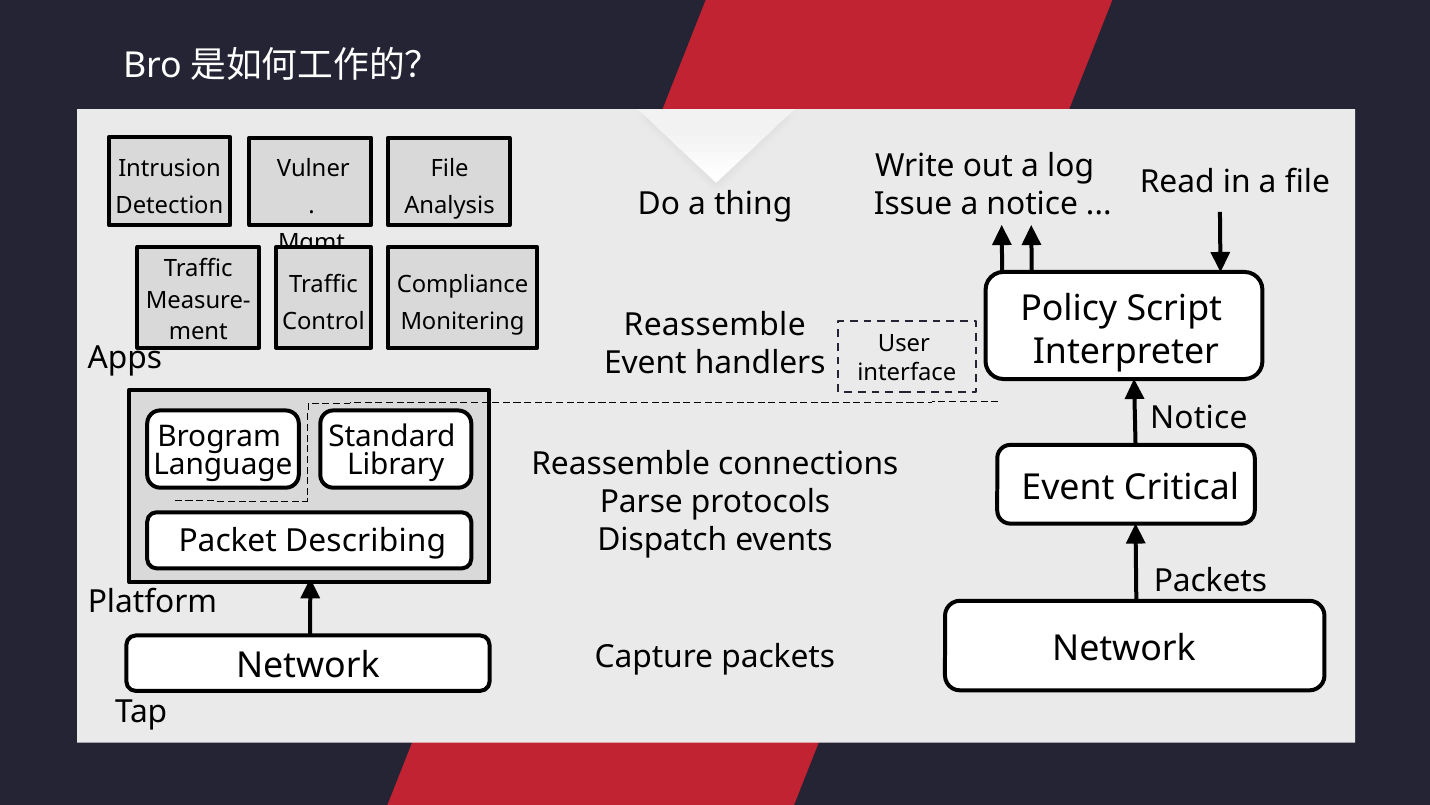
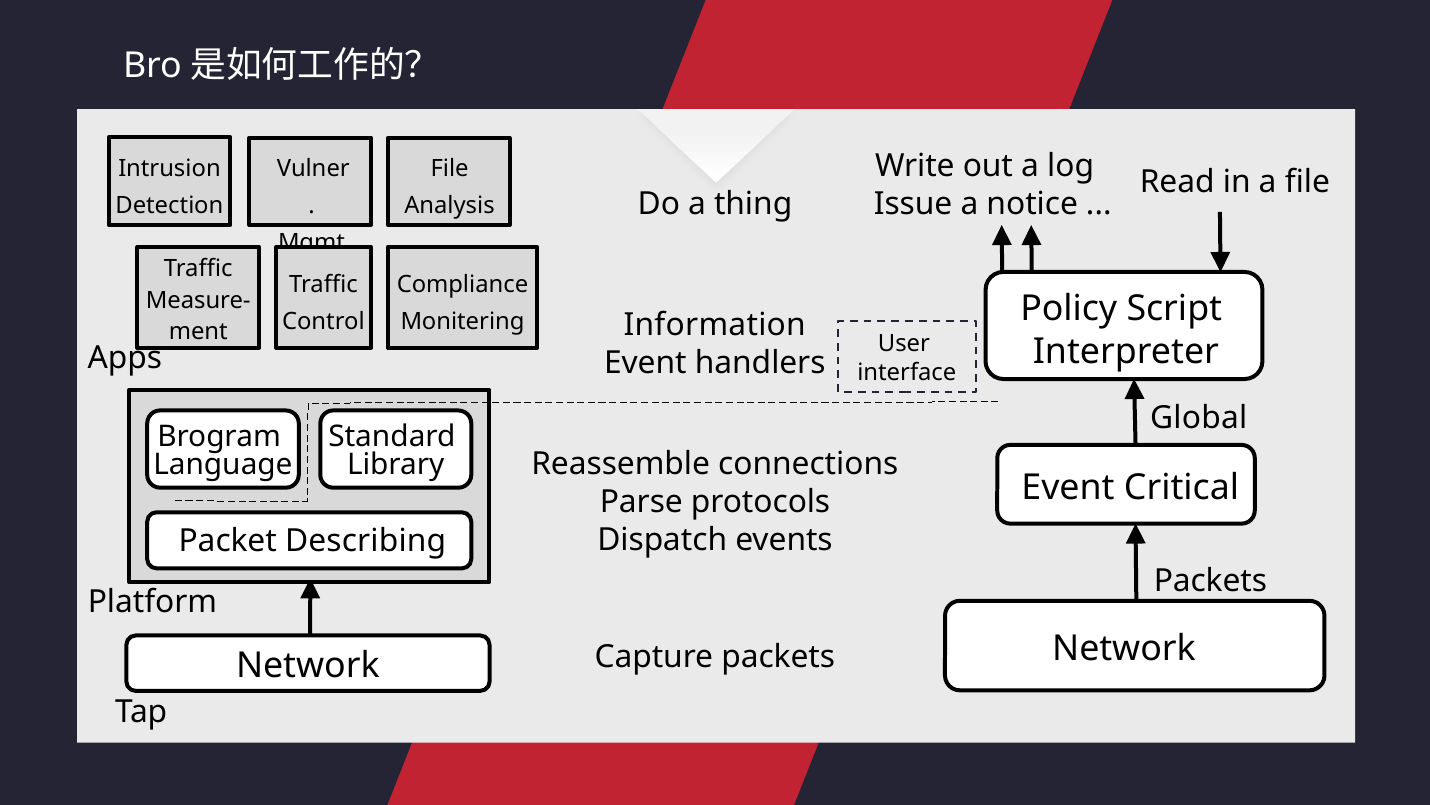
Reassemble at (715, 325): Reassemble -> Information
Notice at (1199, 418): Notice -> Global
